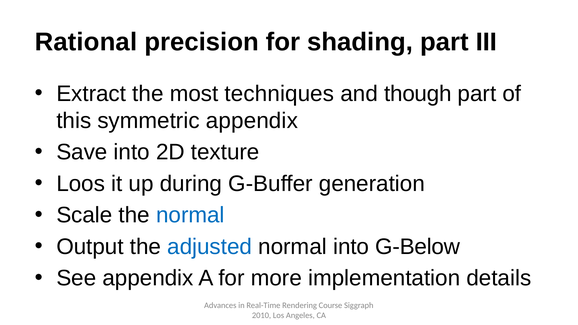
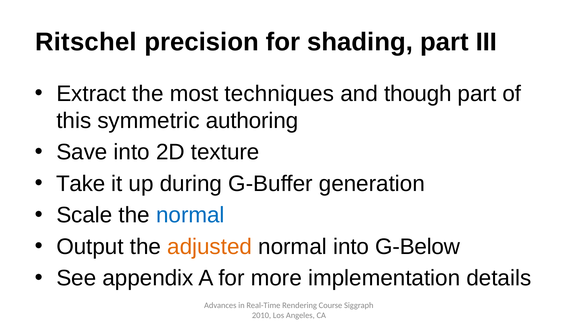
Rational: Rational -> Ritschel
symmetric appendix: appendix -> authoring
Loos: Loos -> Take
adjusted colour: blue -> orange
